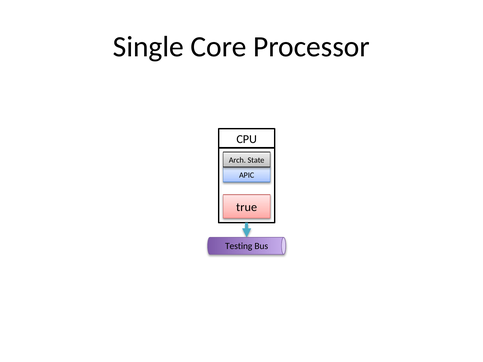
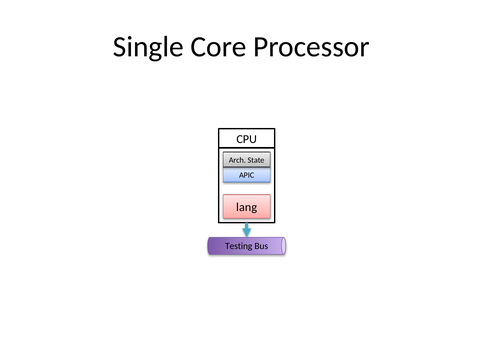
true: true -> lang
